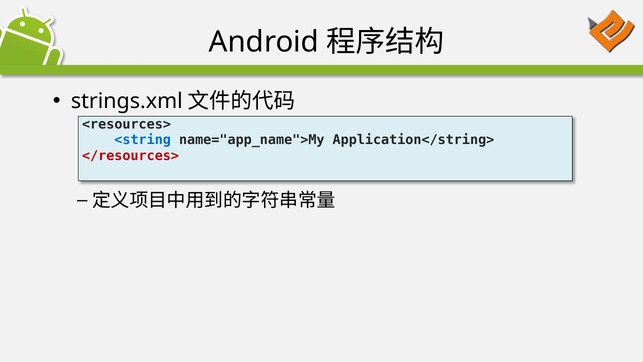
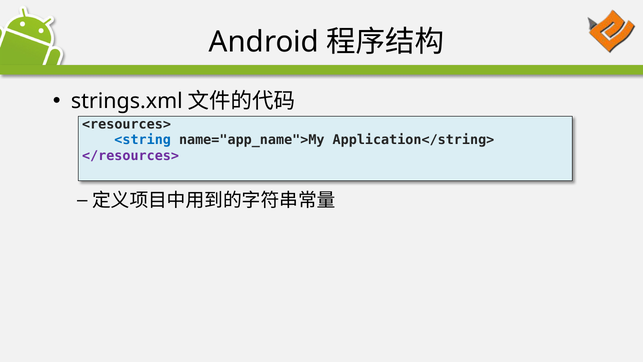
</resources> colour: red -> purple
